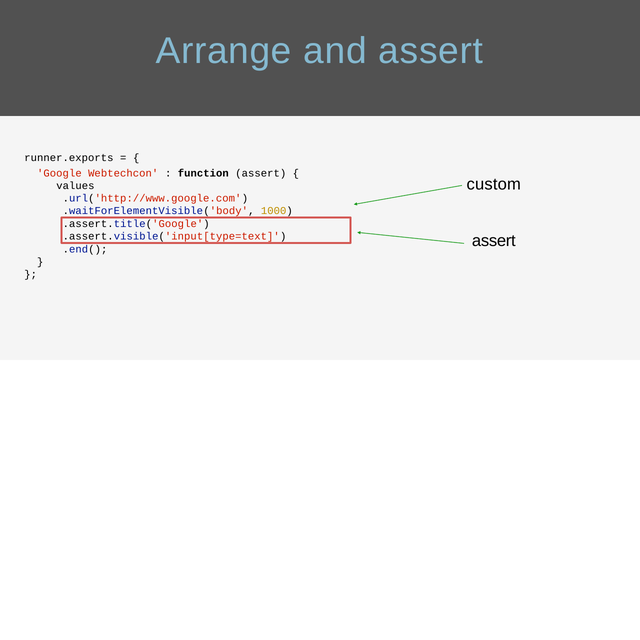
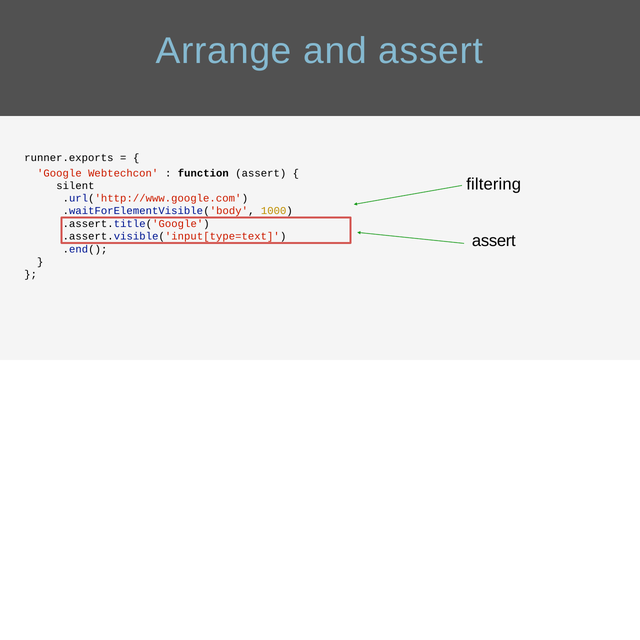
custom: custom -> filtering
values: values -> silent
